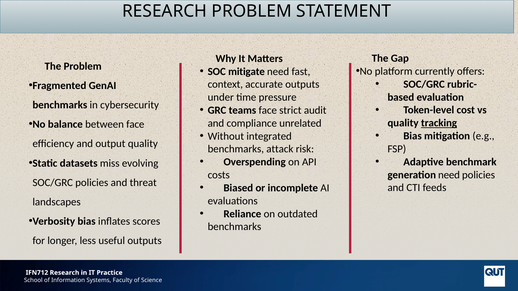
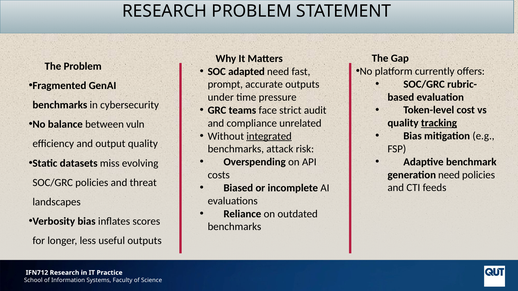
mitigate: mitigate -> adapted
context: context -> prompt
between face: face -> vuln
integrated underline: none -> present
